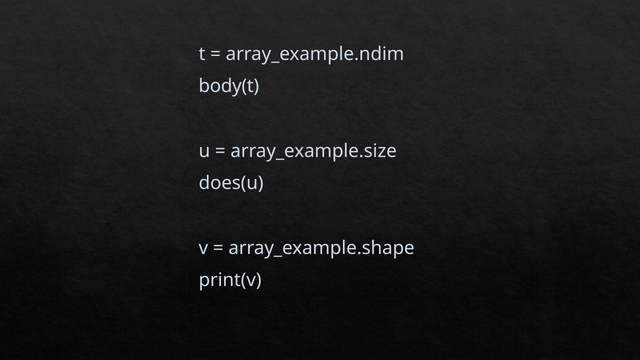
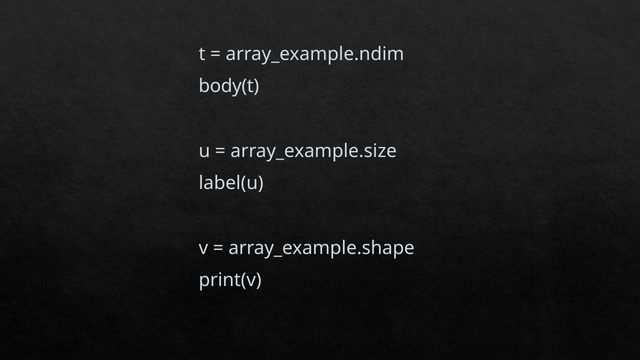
does(u: does(u -> label(u
